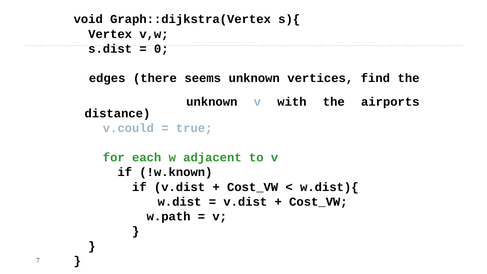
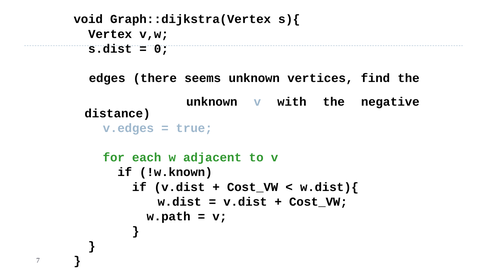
airports: airports -> negative
v.could: v.could -> v.edges
